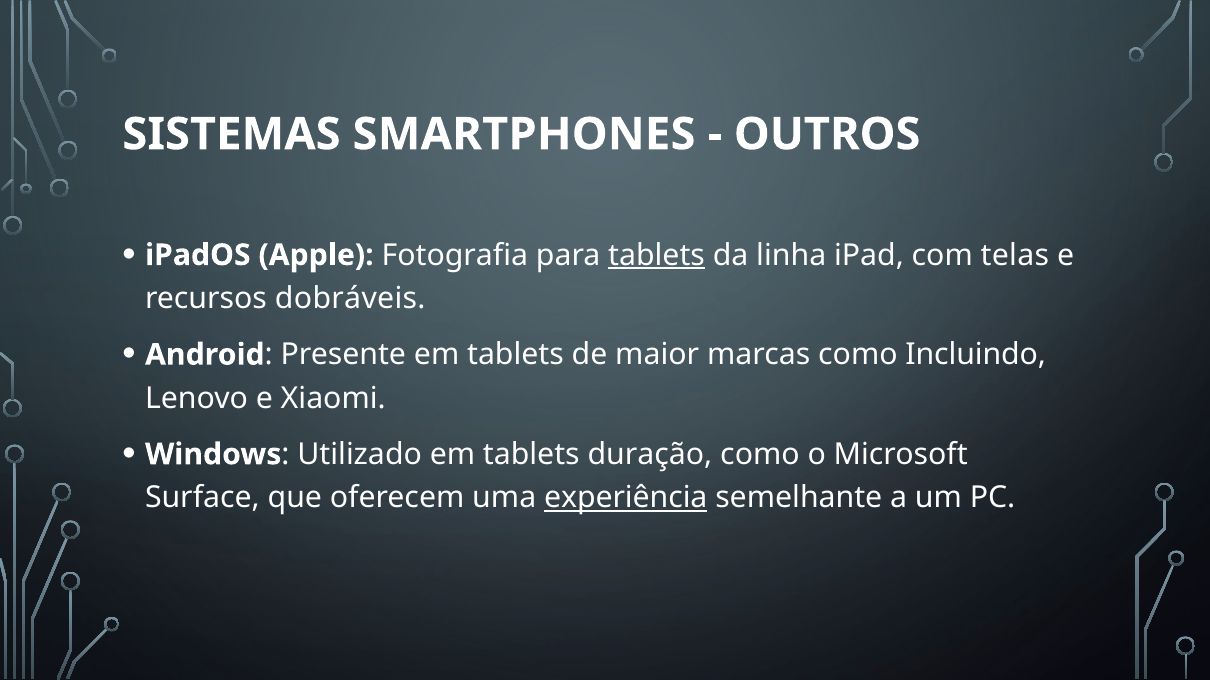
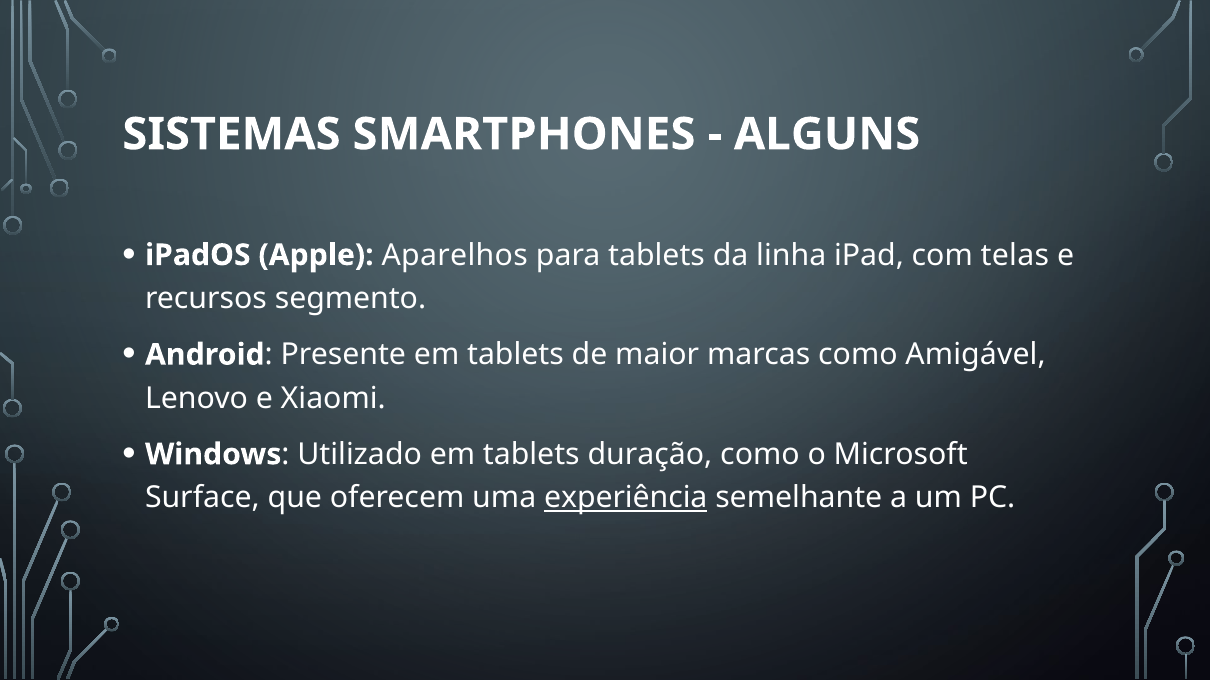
OUTROS: OUTROS -> ALGUNS
Fotografia: Fotografia -> Aparelhos
tablets at (657, 255) underline: present -> none
dobráveis: dobráveis -> segmento
Incluindo: Incluindo -> Amigável
